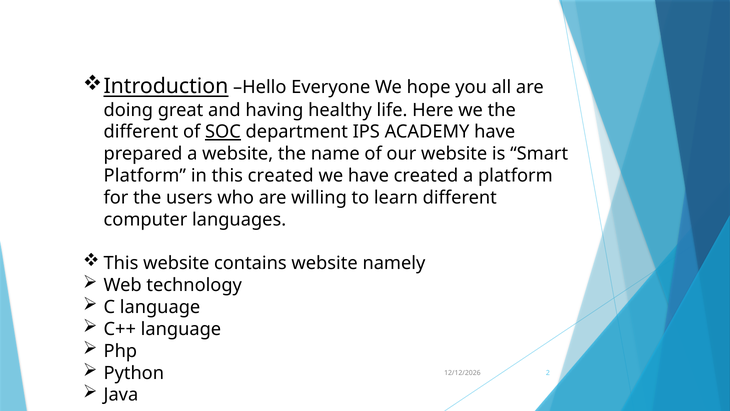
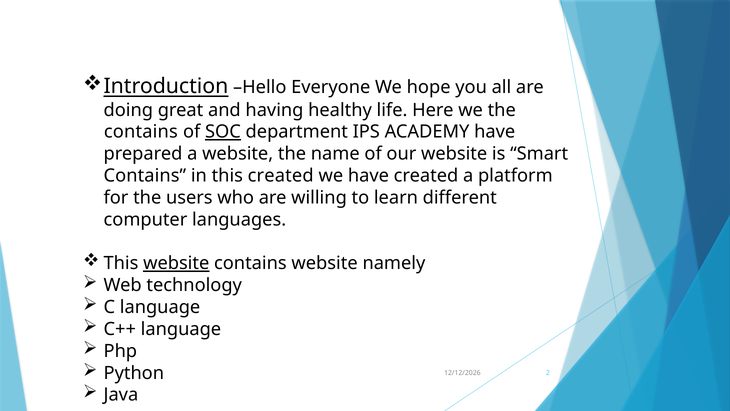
different at (141, 132): different -> contains
Platform at (145, 176): Platform -> Contains
website at (176, 263) underline: none -> present
